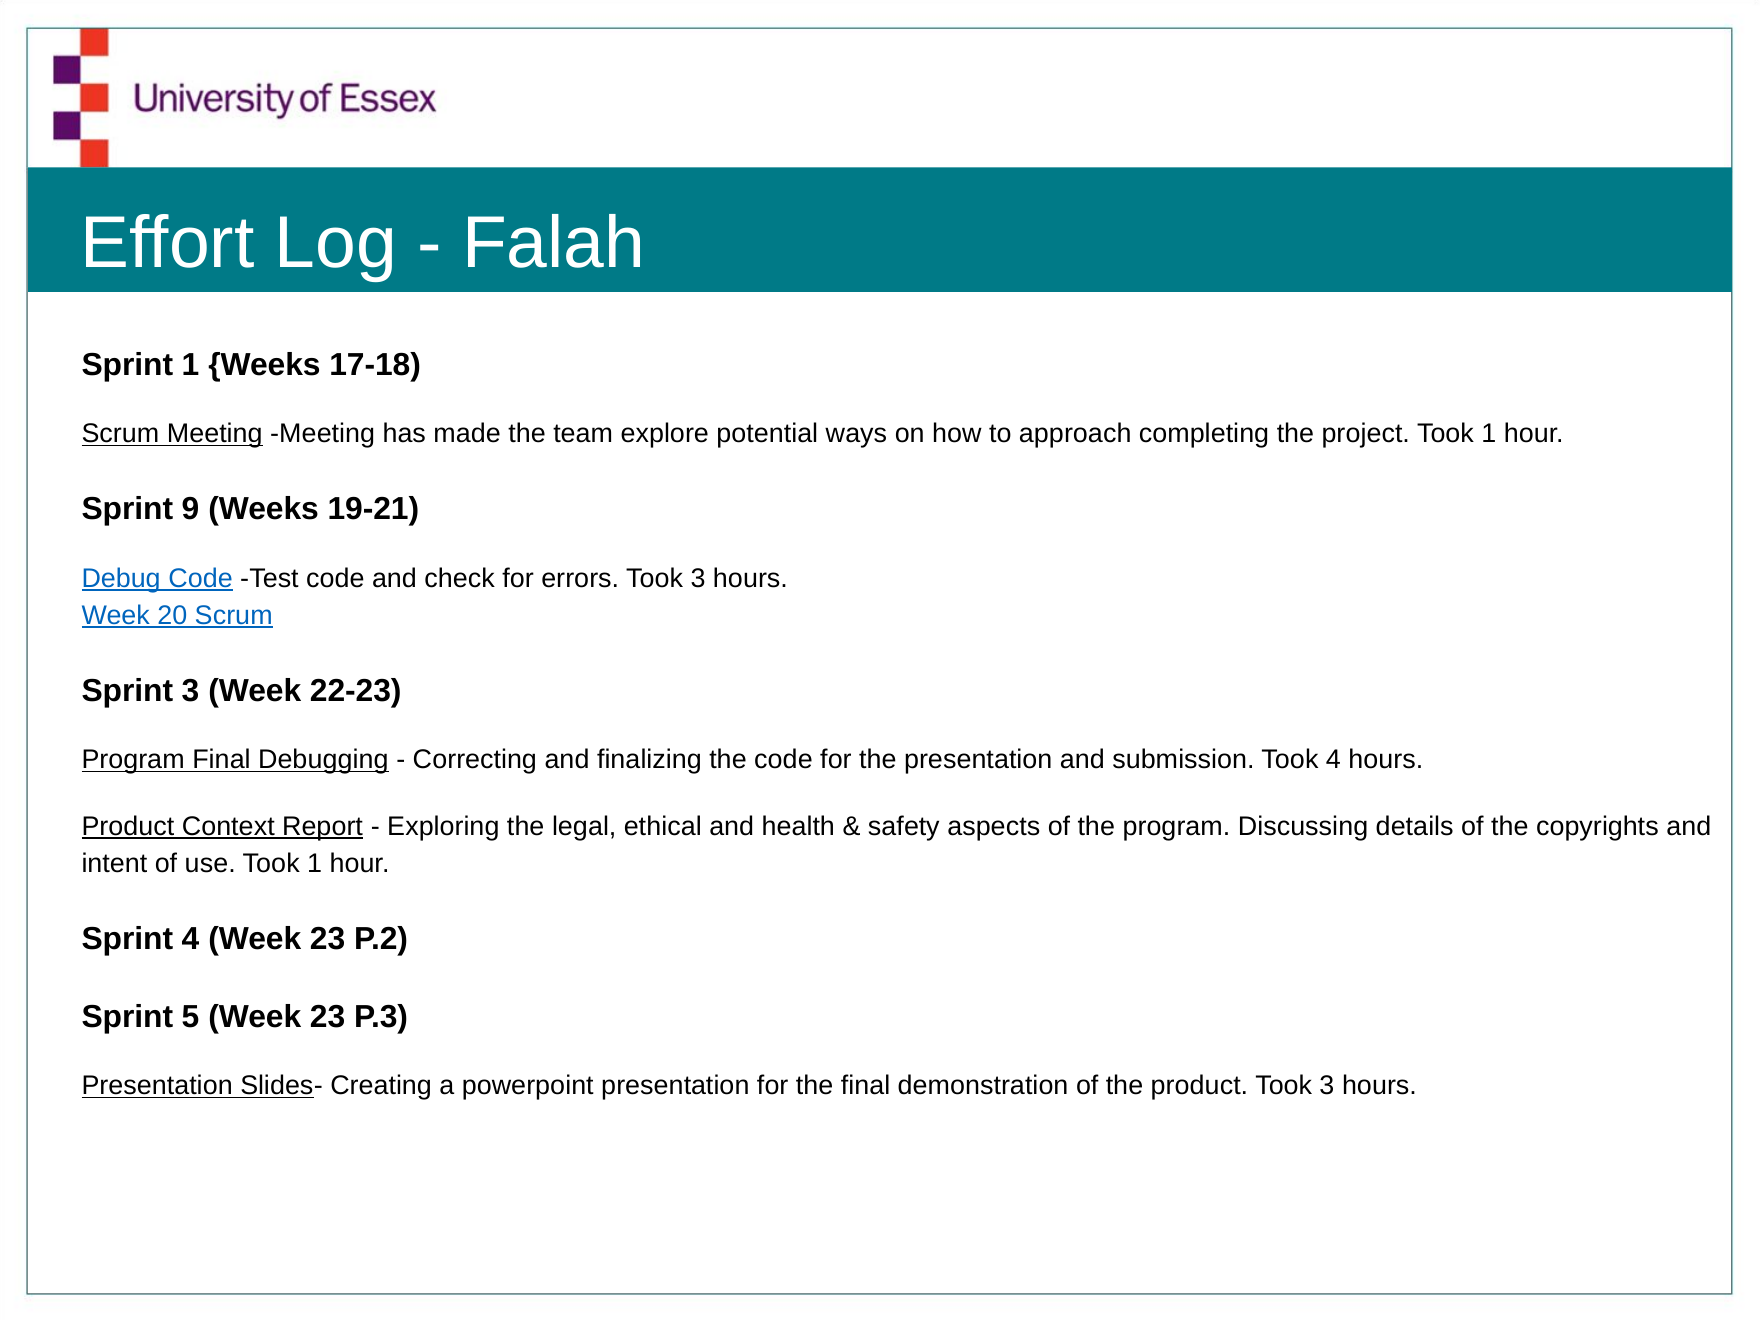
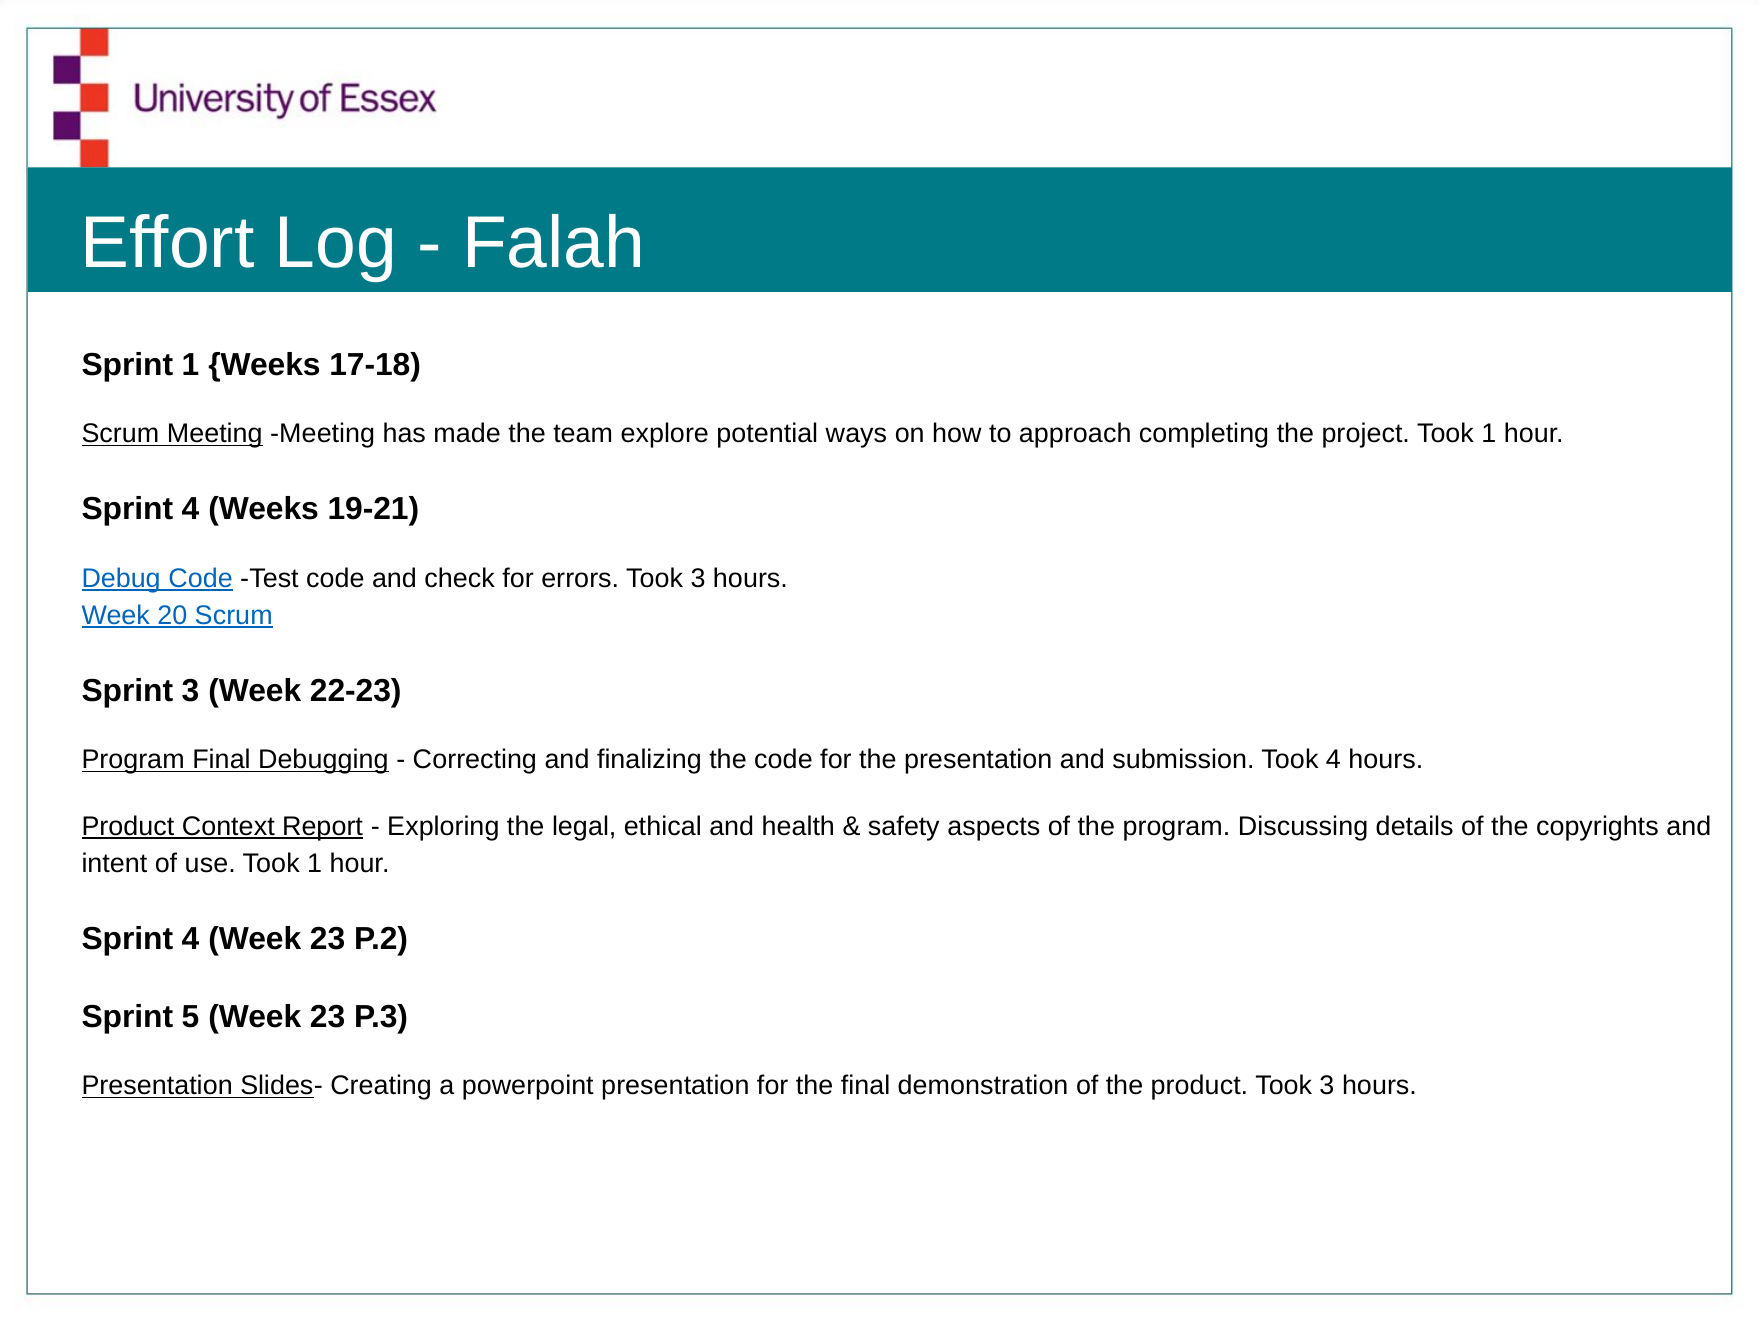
9 at (191, 509): 9 -> 4
